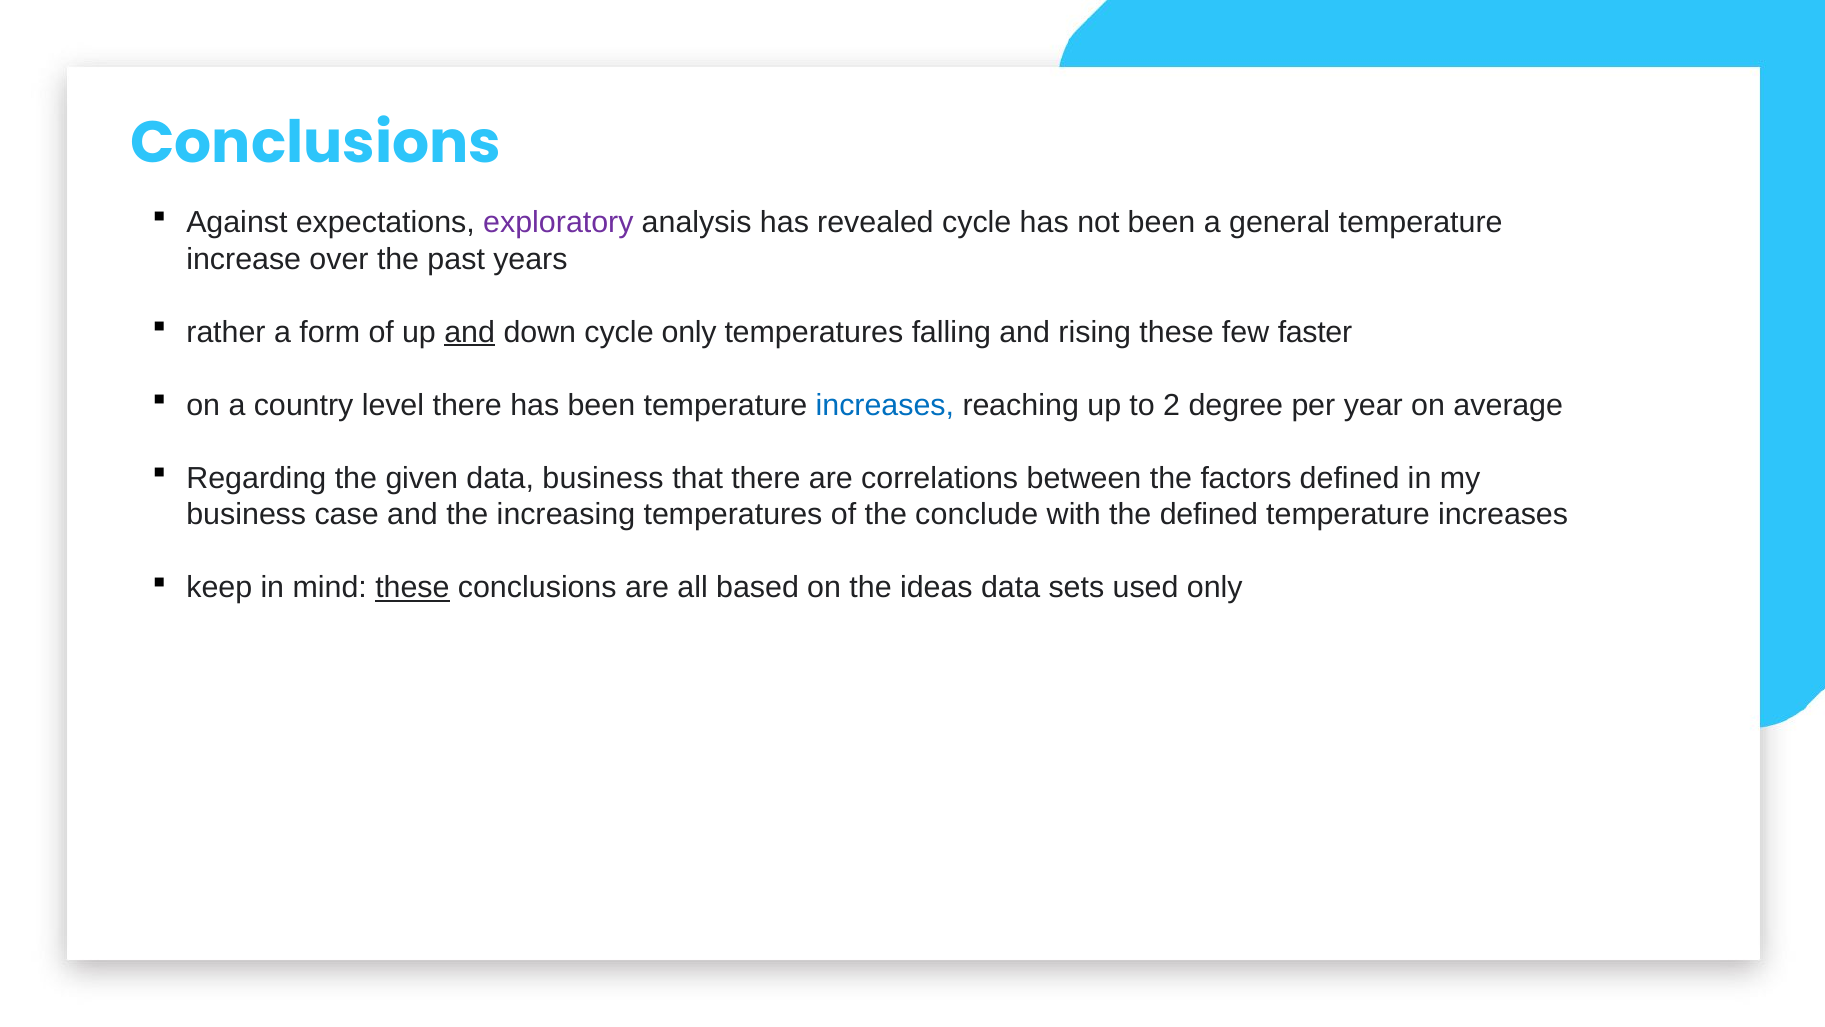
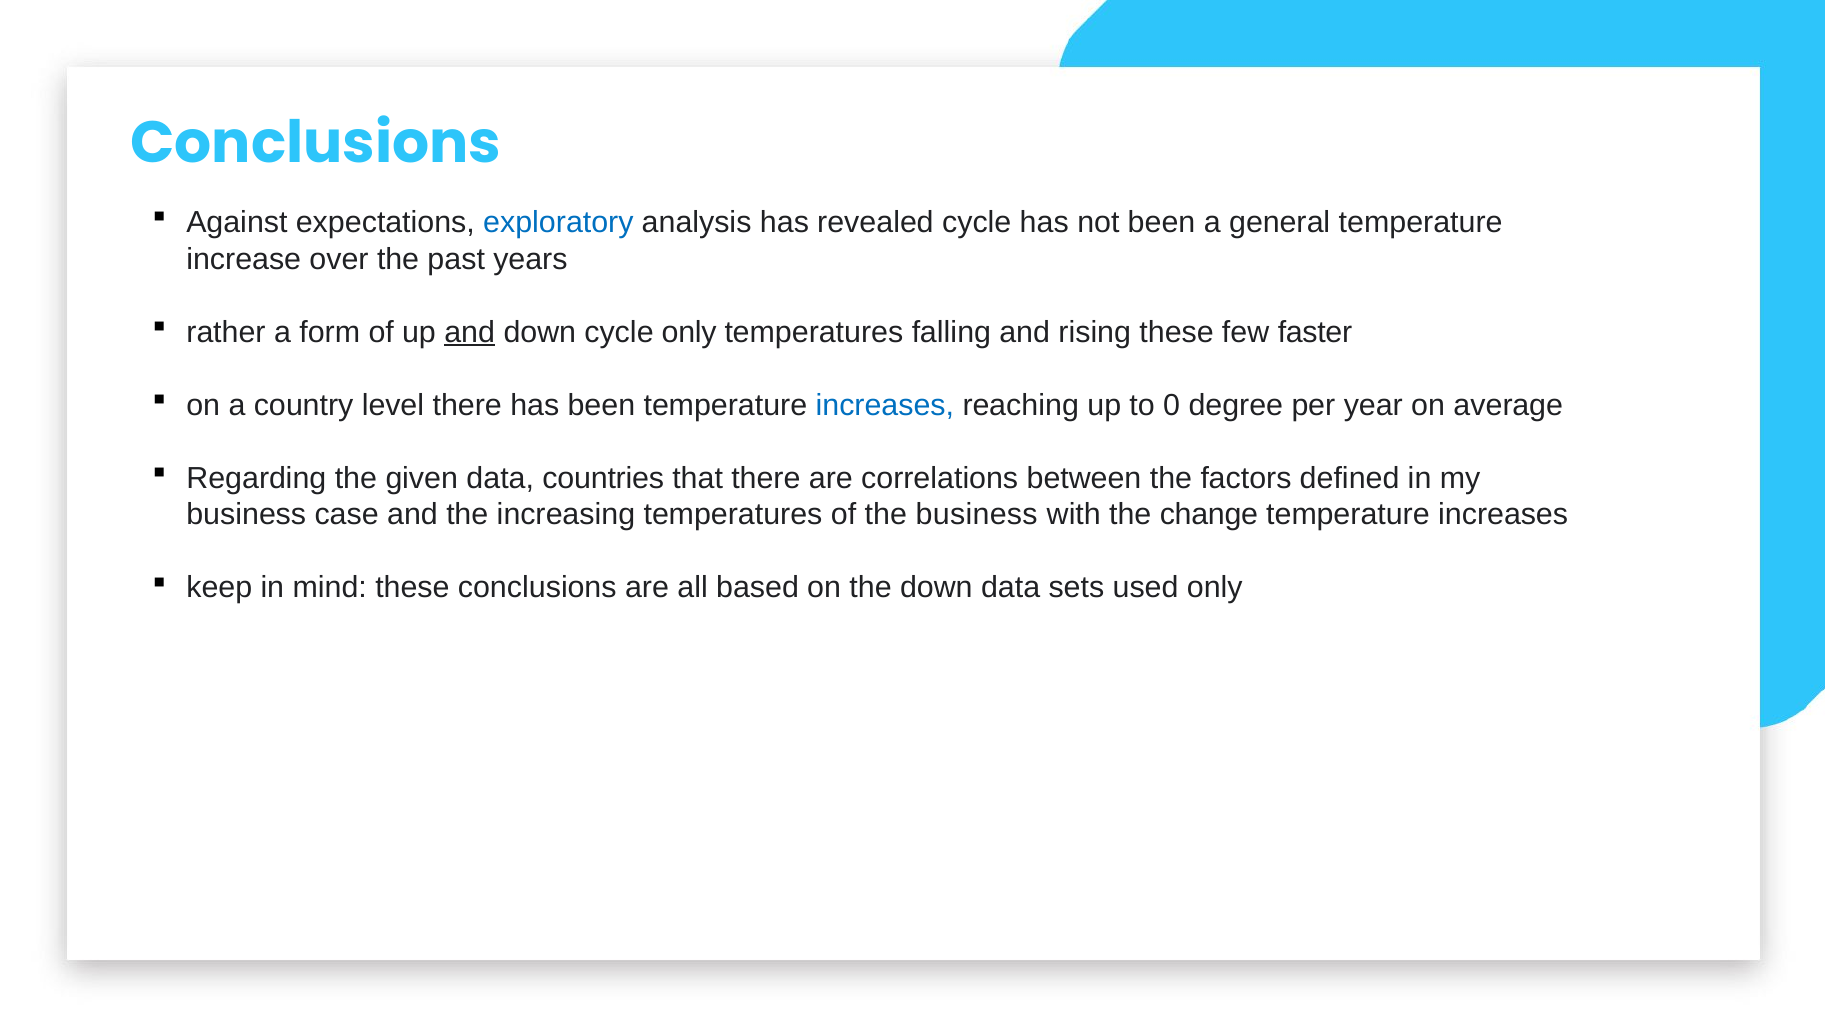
exploratory colour: purple -> blue
2: 2 -> 0
data business: business -> countries
the conclude: conclude -> business
the defined: defined -> change
these at (412, 588) underline: present -> none
the ideas: ideas -> down
